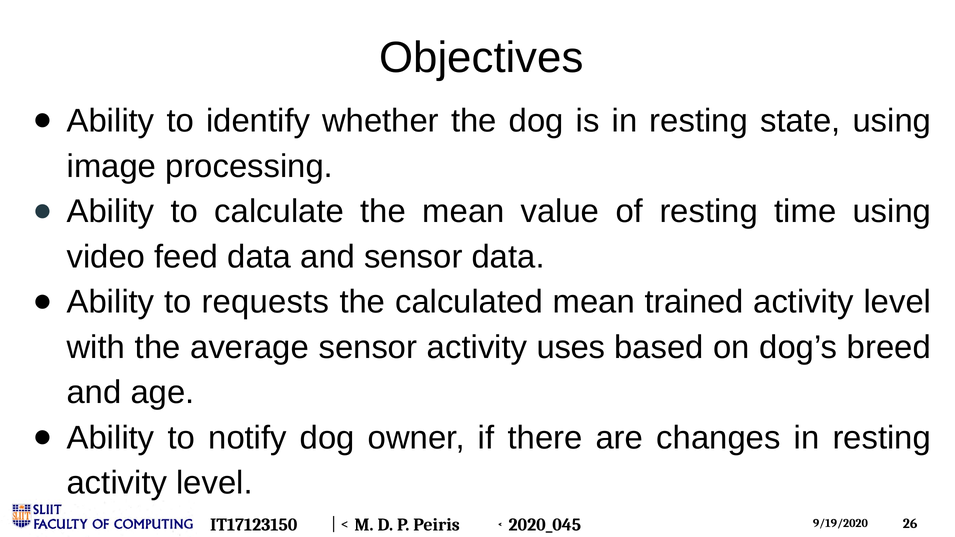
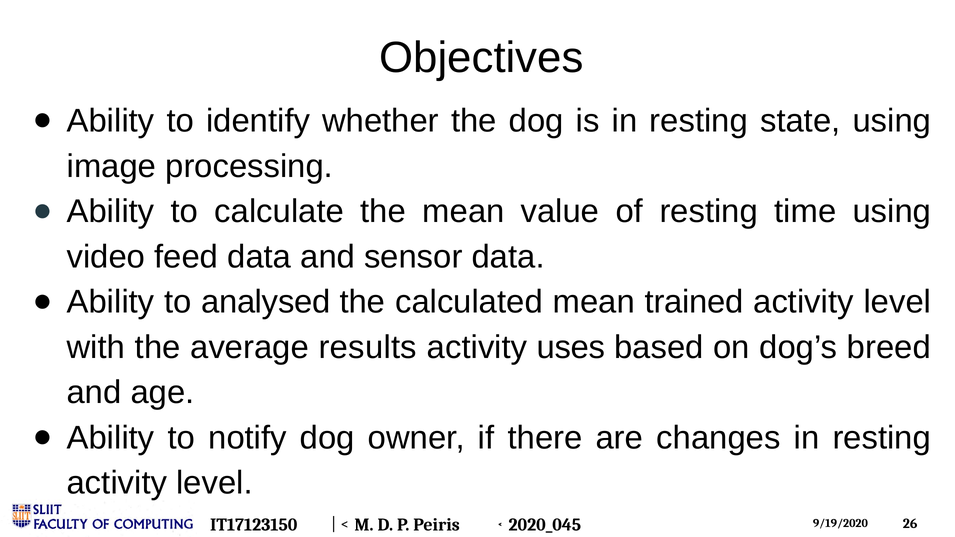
requests: requests -> analysed
average sensor: sensor -> results
